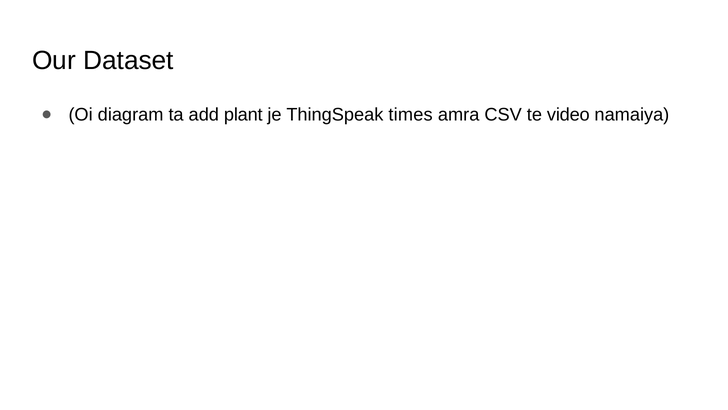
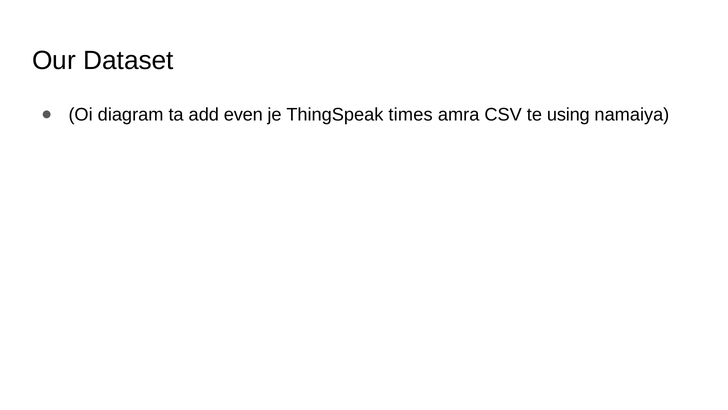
plant: plant -> even
video: video -> using
